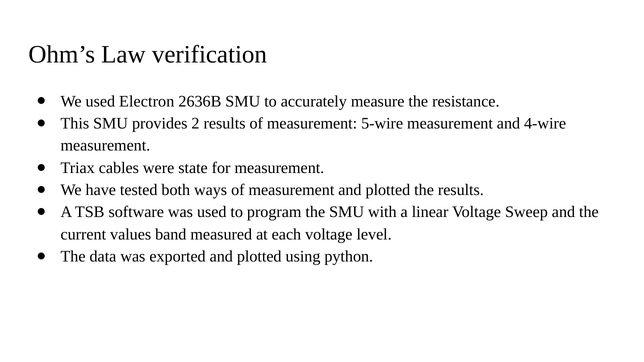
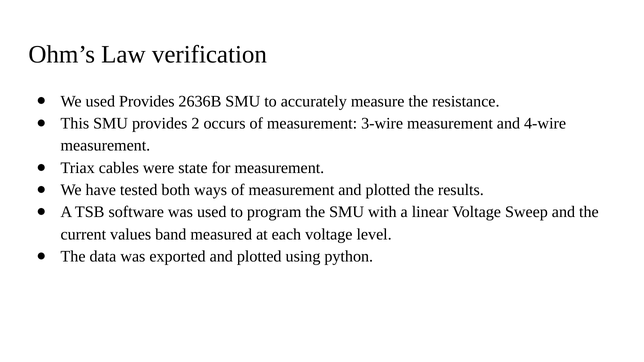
used Electron: Electron -> Provides
2 results: results -> occurs
5-wire: 5-wire -> 3-wire
